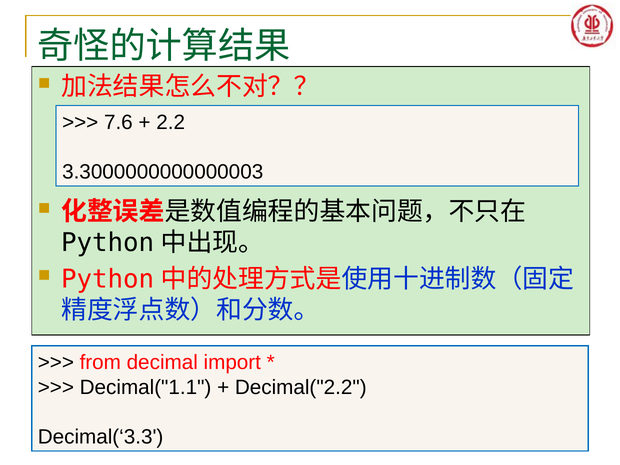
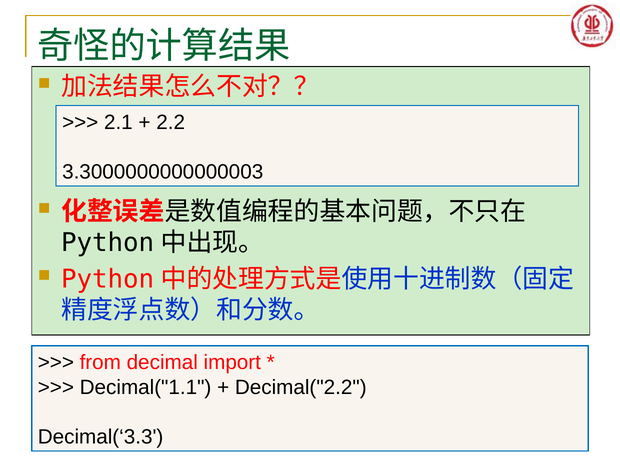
7.6: 7.6 -> 2.1
